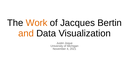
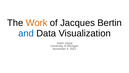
and colour: orange -> blue
